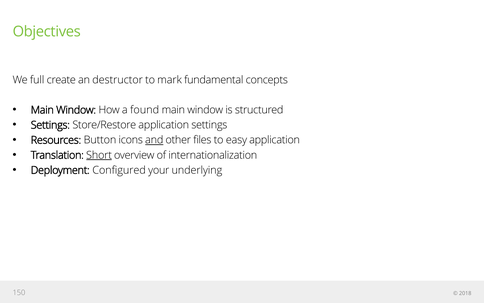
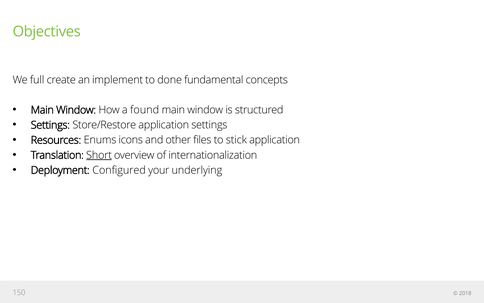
destructor: destructor -> implement
mark: mark -> done
Button: Button -> Enums
and underline: present -> none
easy: easy -> stick
